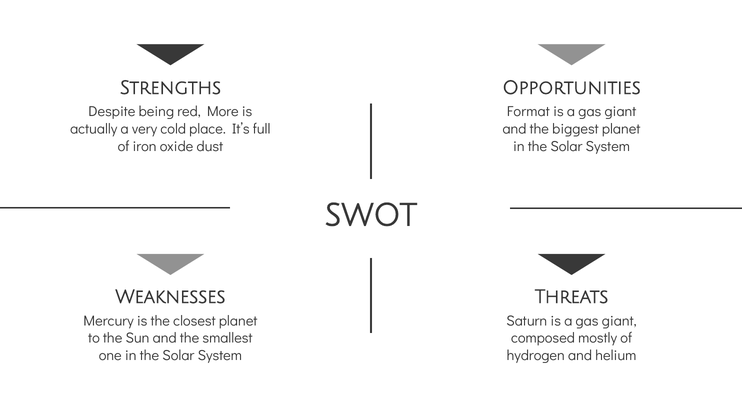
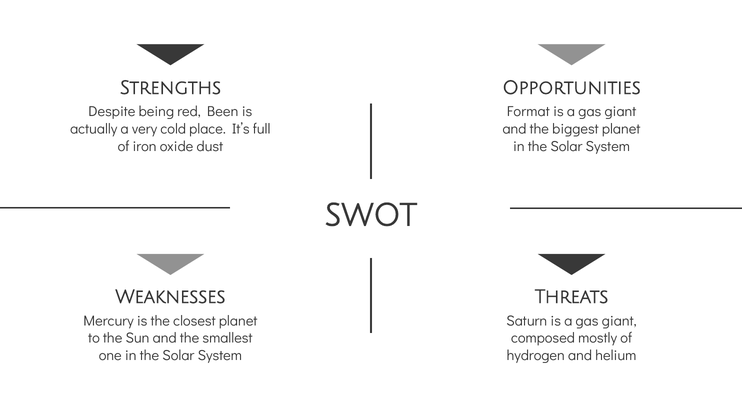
More: More -> Been
